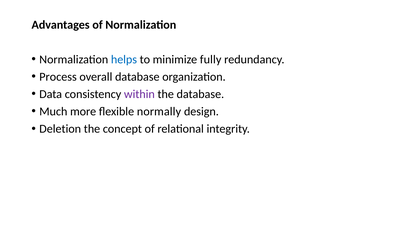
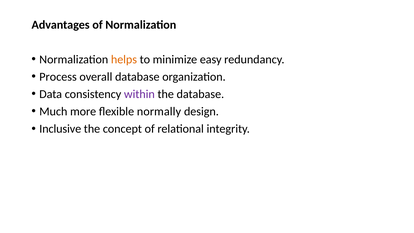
helps colour: blue -> orange
fully: fully -> easy
Deletion: Deletion -> Inclusive
